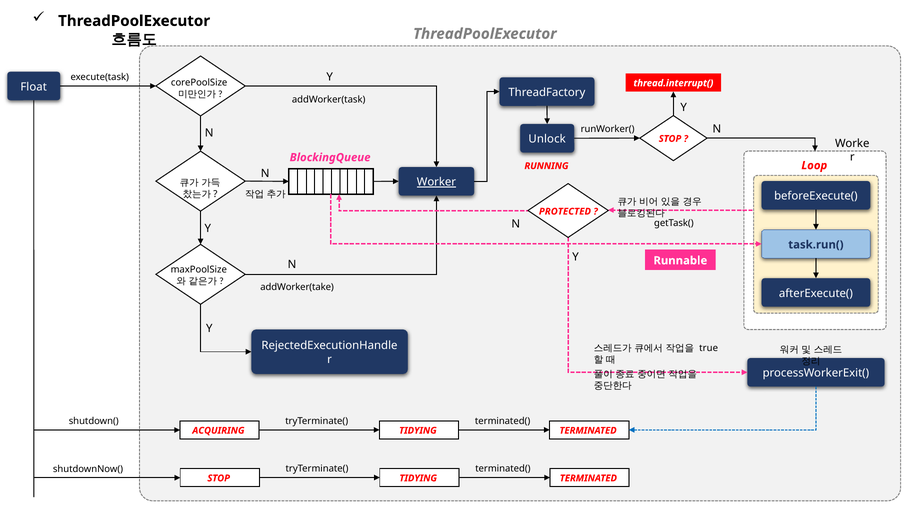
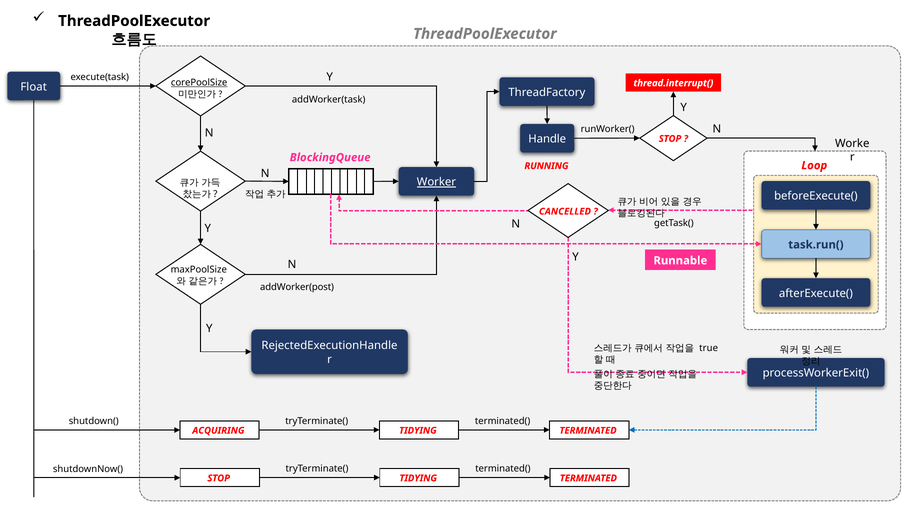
corePoolSize underline: none -> present
Unlock: Unlock -> Handle
PROTECTED: PROTECTED -> CANCELLED
addWorker(take: addWorker(take -> addWorker(post
